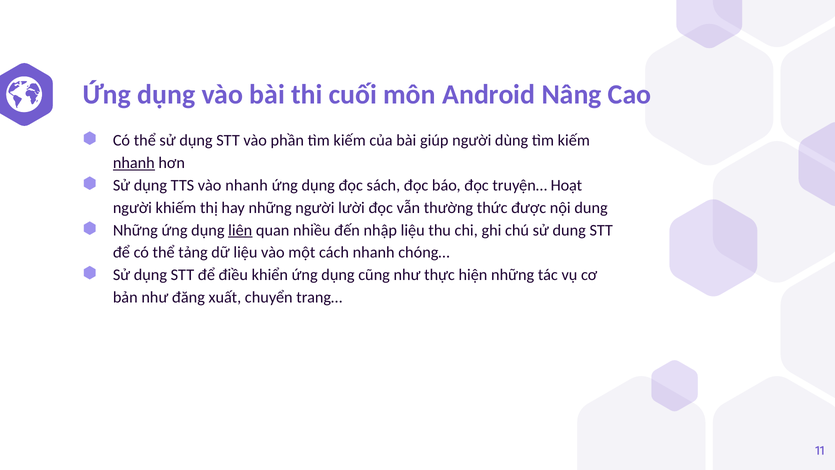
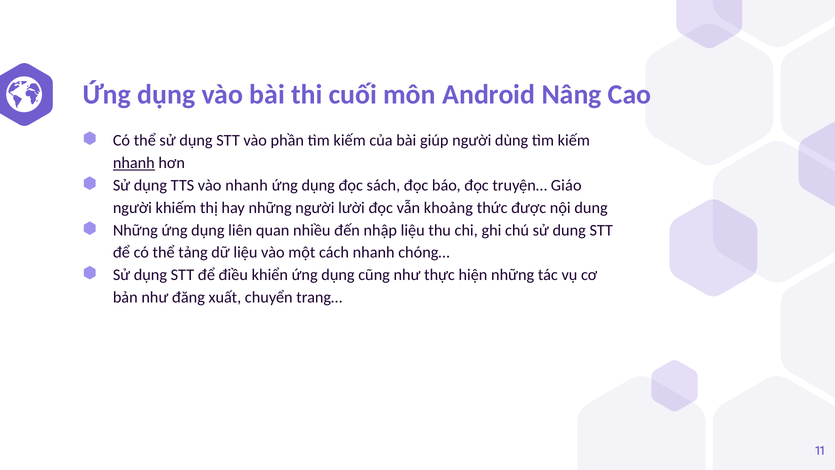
Hoạt: Hoạt -> Giáo
thường: thường -> khoảng
liên underline: present -> none
